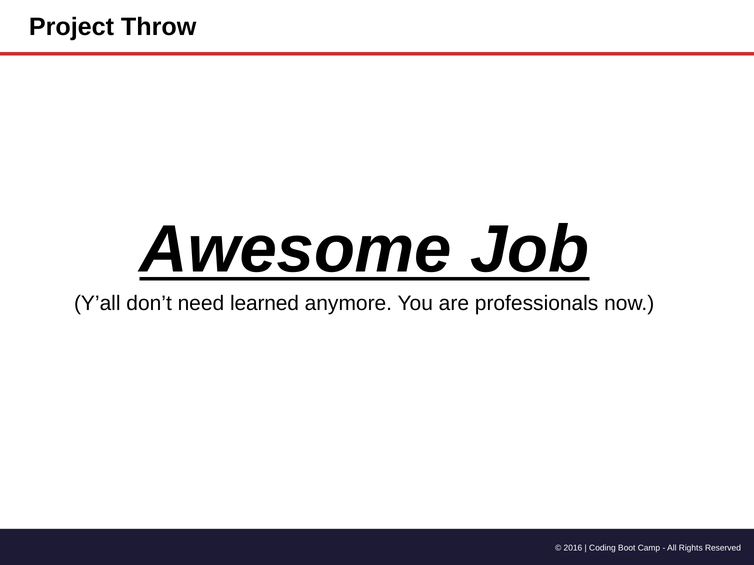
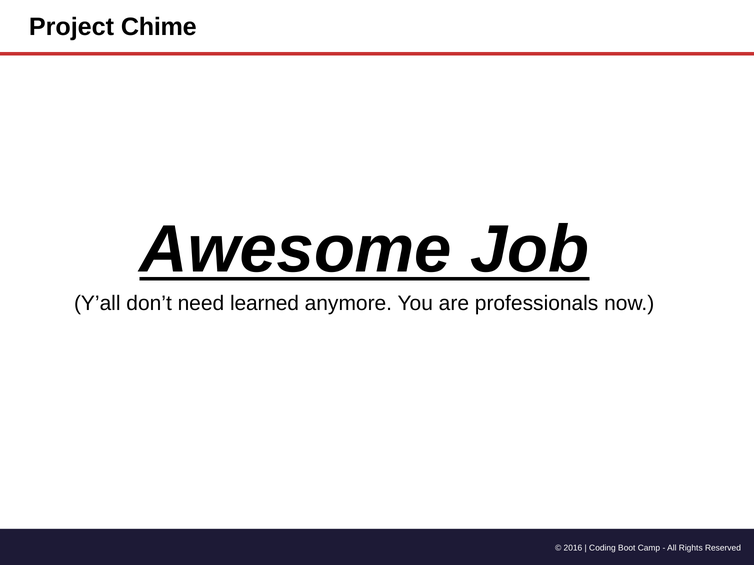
Throw: Throw -> Chime
